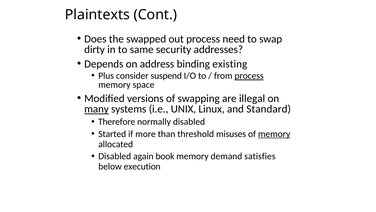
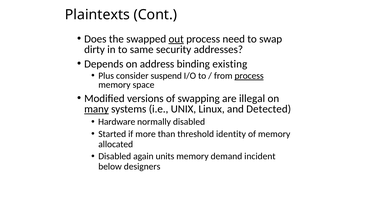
out underline: none -> present
Standard: Standard -> Detected
Therefore: Therefore -> Hardware
misuses: misuses -> identity
memory at (274, 134) underline: present -> none
book: book -> units
satisfies: satisfies -> incident
execution: execution -> designers
